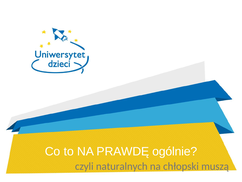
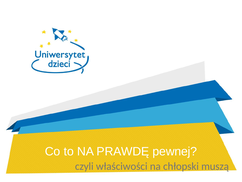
ogólnie: ogólnie -> pewnej
naturalnych: naturalnych -> właściwości
